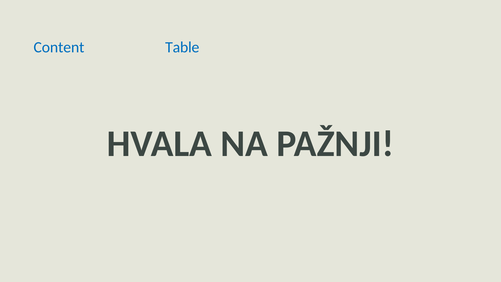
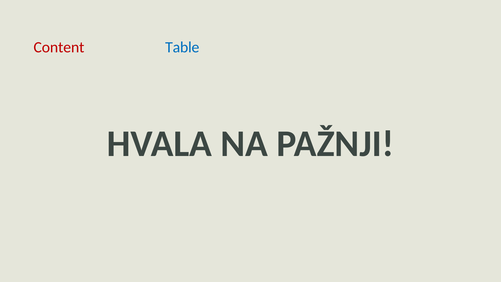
Content colour: blue -> red
